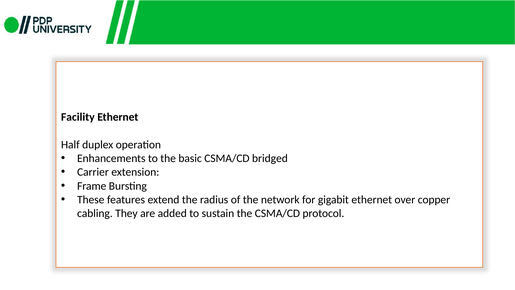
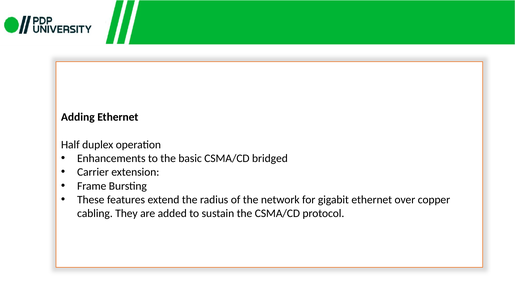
Facility: Facility -> Adding
